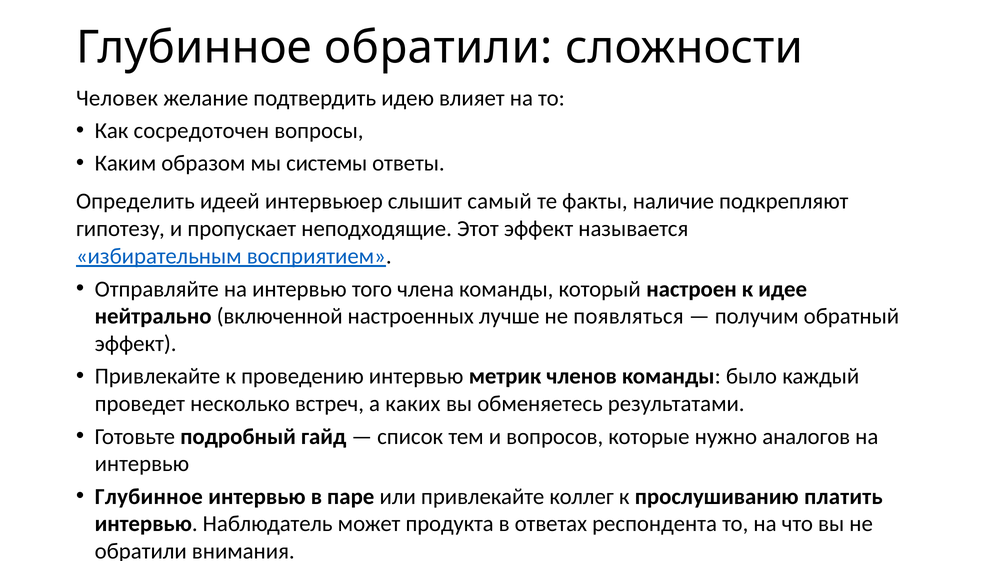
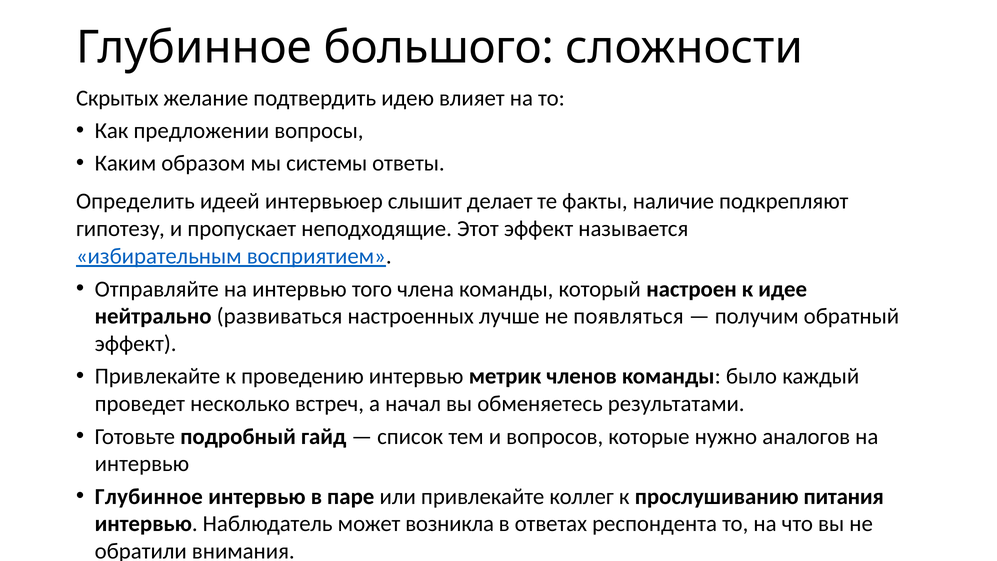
Глубинное обратили: обратили -> большого
Человек: Человек -> Скрытых
сосредоточен: сосредоточен -> предложении
самый: самый -> делает
включенной: включенной -> развиваться
каких: каких -> начал
платить: платить -> питания
продукта: продукта -> возникла
